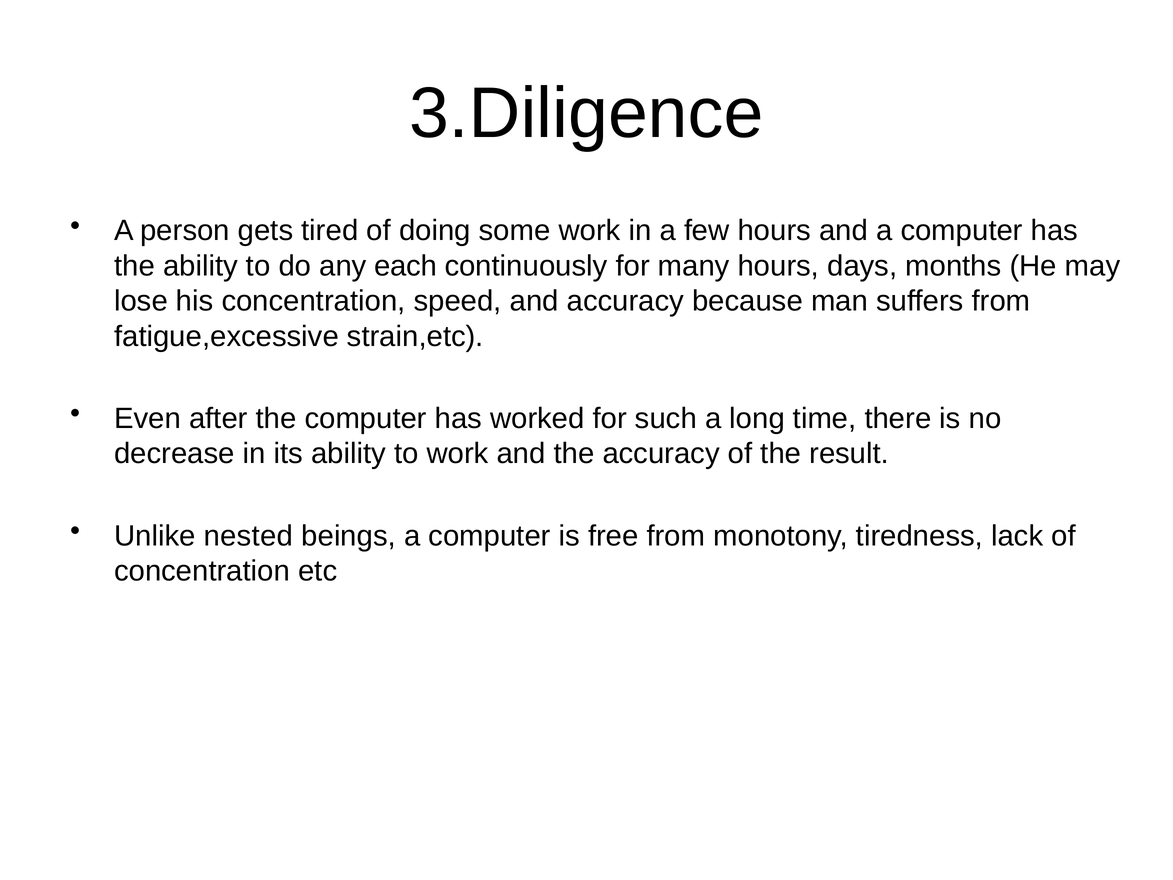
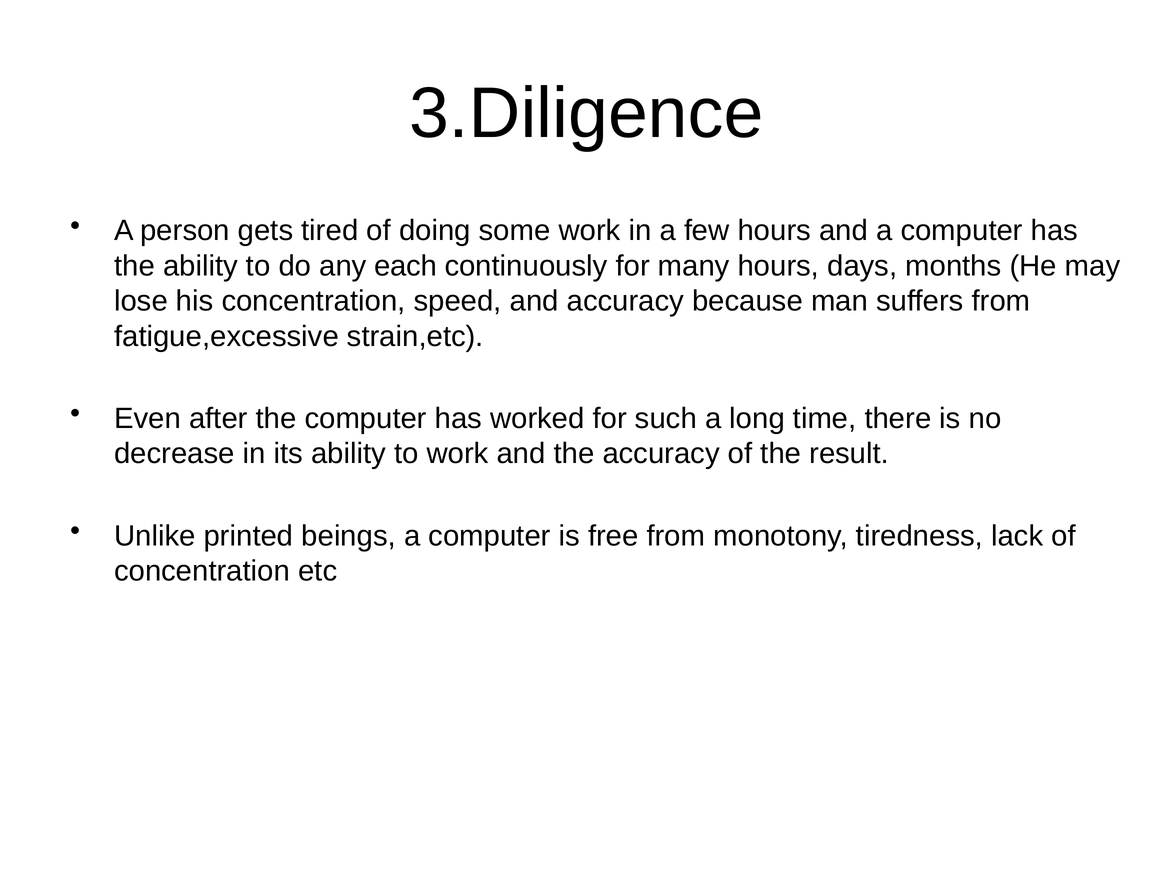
nested: nested -> printed
